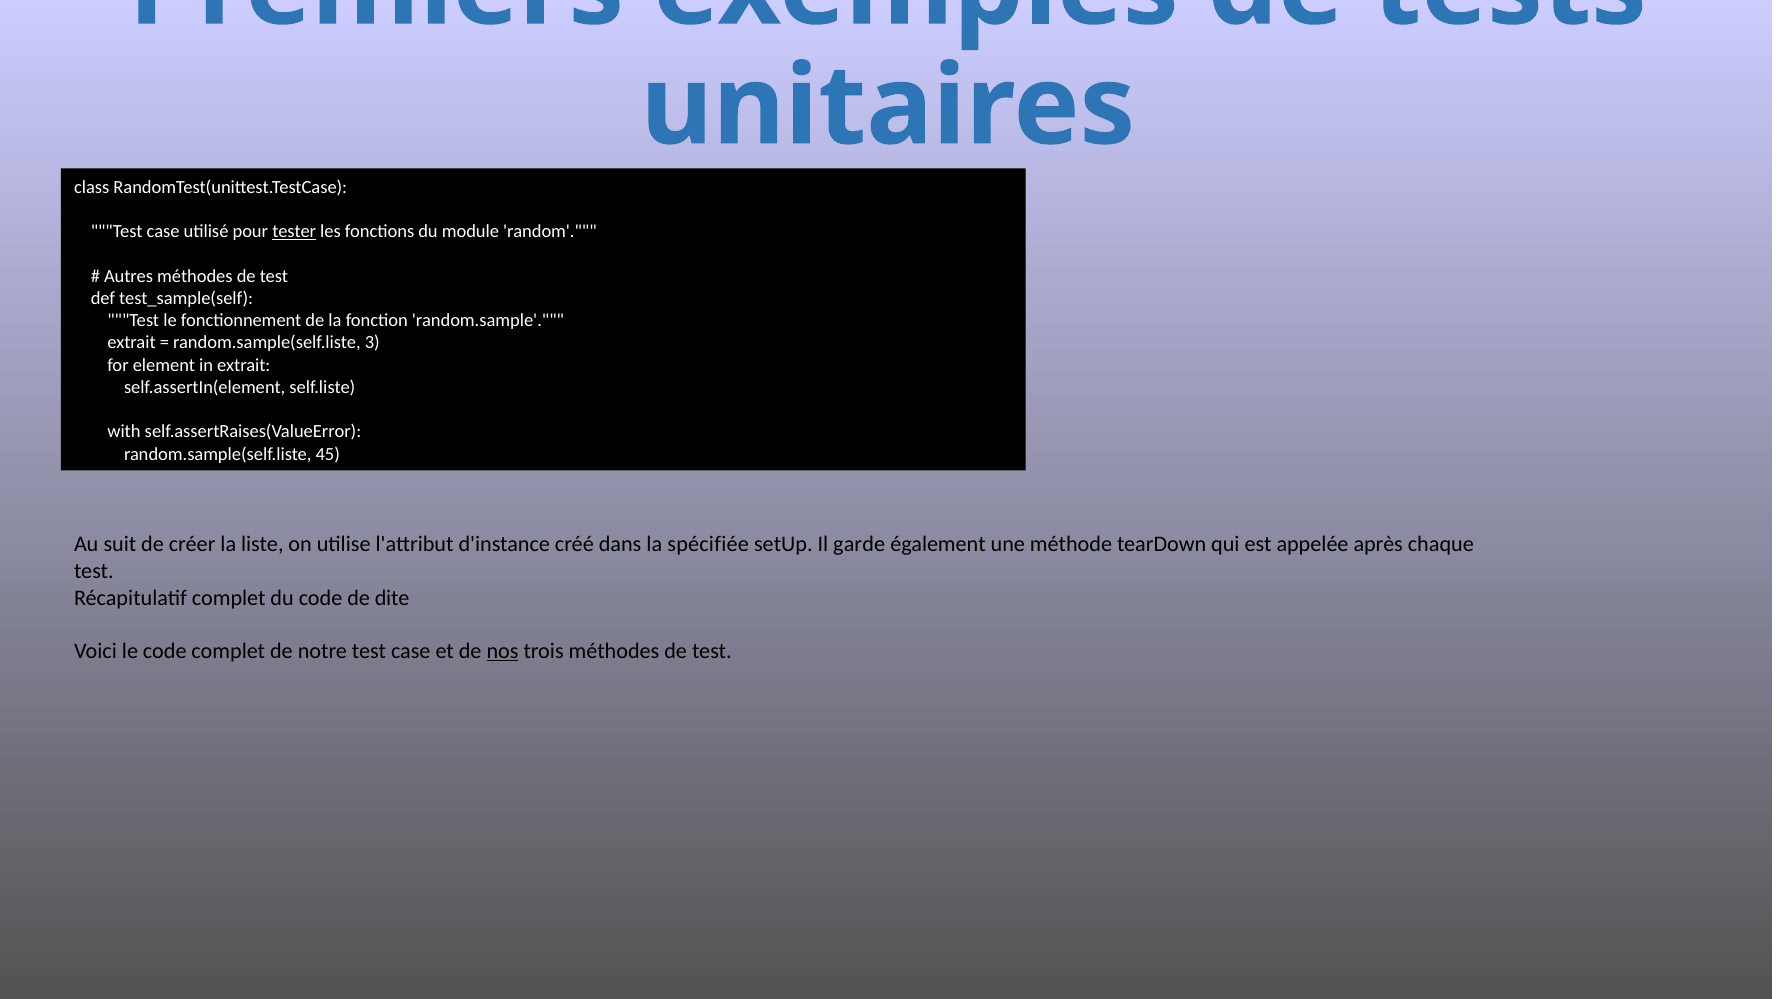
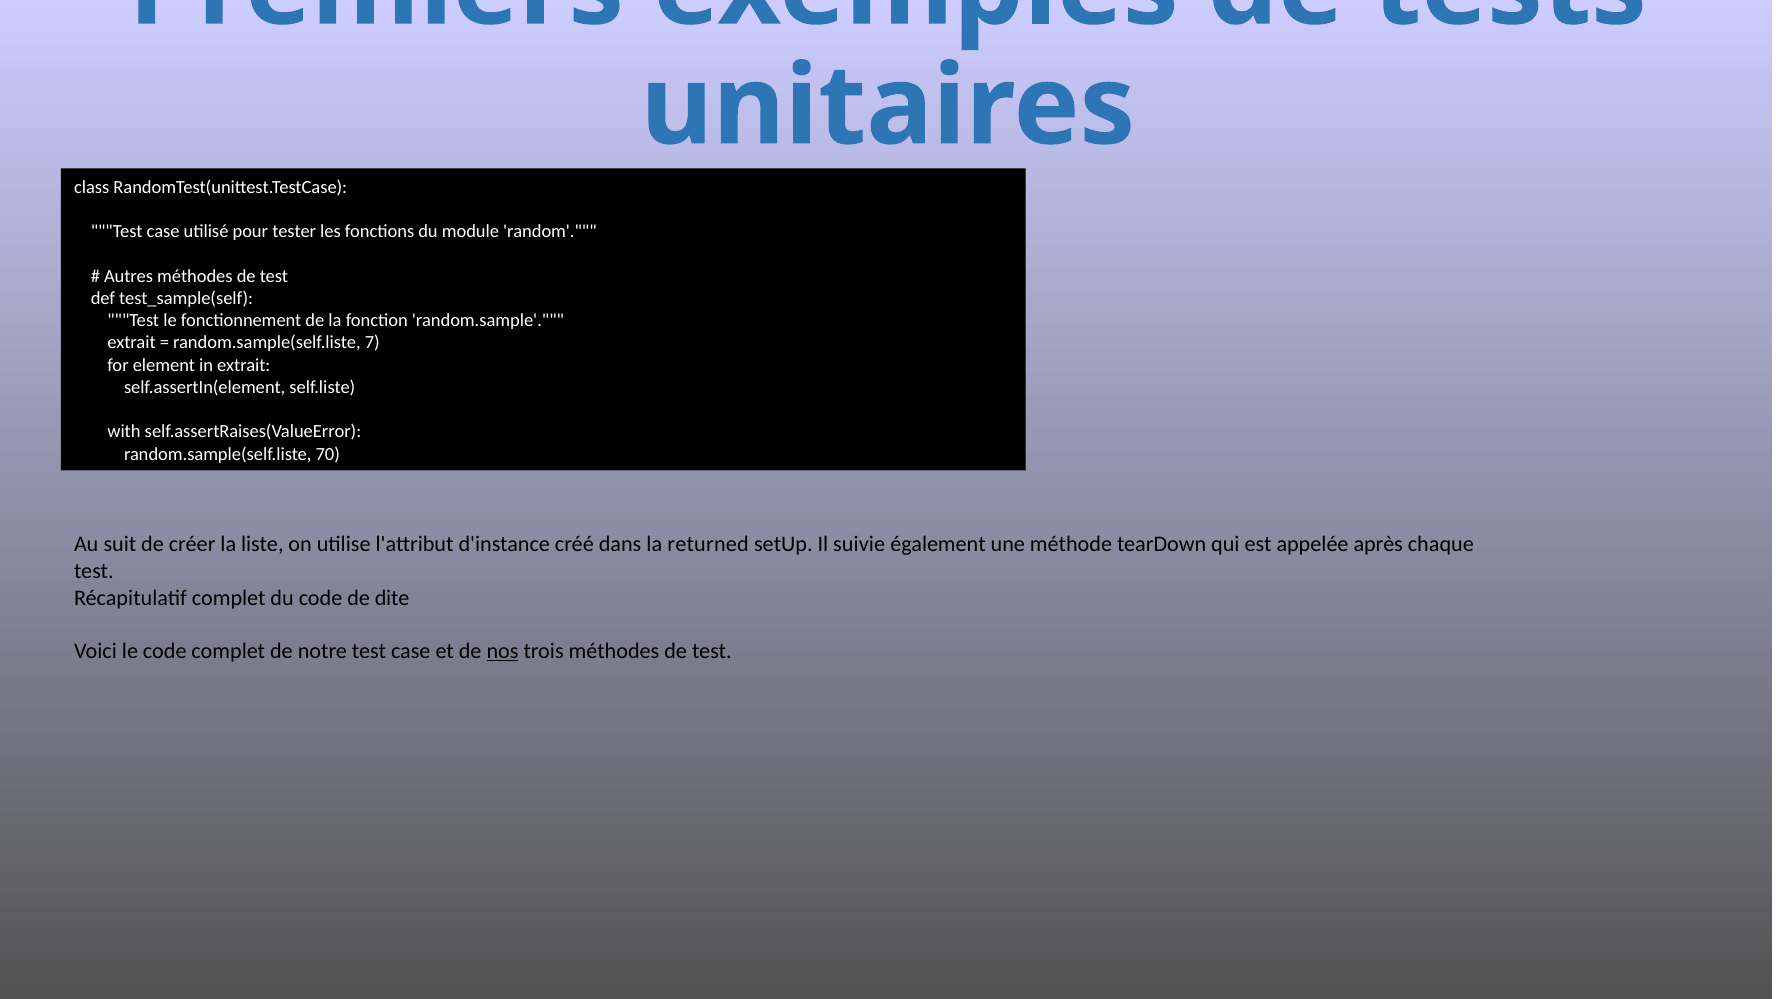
tester underline: present -> none
3: 3 -> 7
45: 45 -> 70
spécifiée: spécifiée -> returned
garde: garde -> suivie
